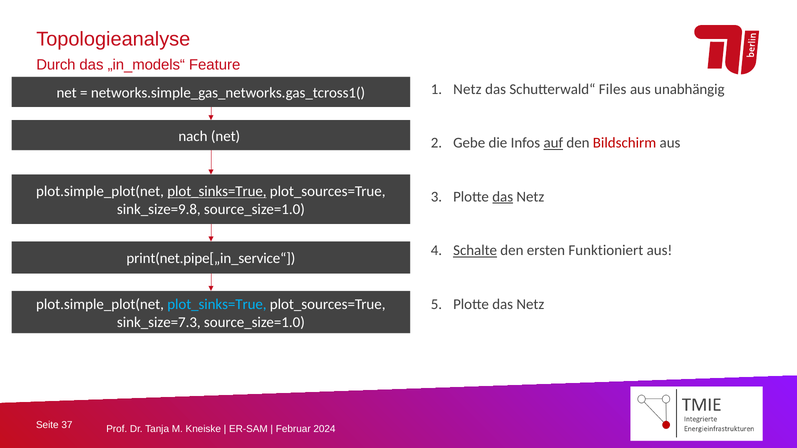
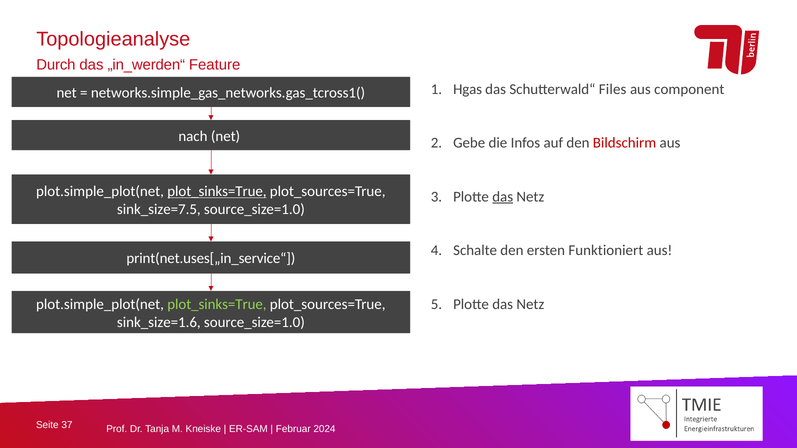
„in_models“: „in_models“ -> „in_werden“
Netz at (467, 89): Netz -> Hgas
unabhängig: unabhängig -> component
auf underline: present -> none
sink_size=9.8: sink_size=9.8 -> sink_size=7.5
Schalte underline: present -> none
print(net.pipe[„in_service“: print(net.pipe[„in_service“ -> print(net.uses[„in_service“
plot_sinks=True at (217, 304) colour: light blue -> light green
sink_size=7.3: sink_size=7.3 -> sink_size=1.6
